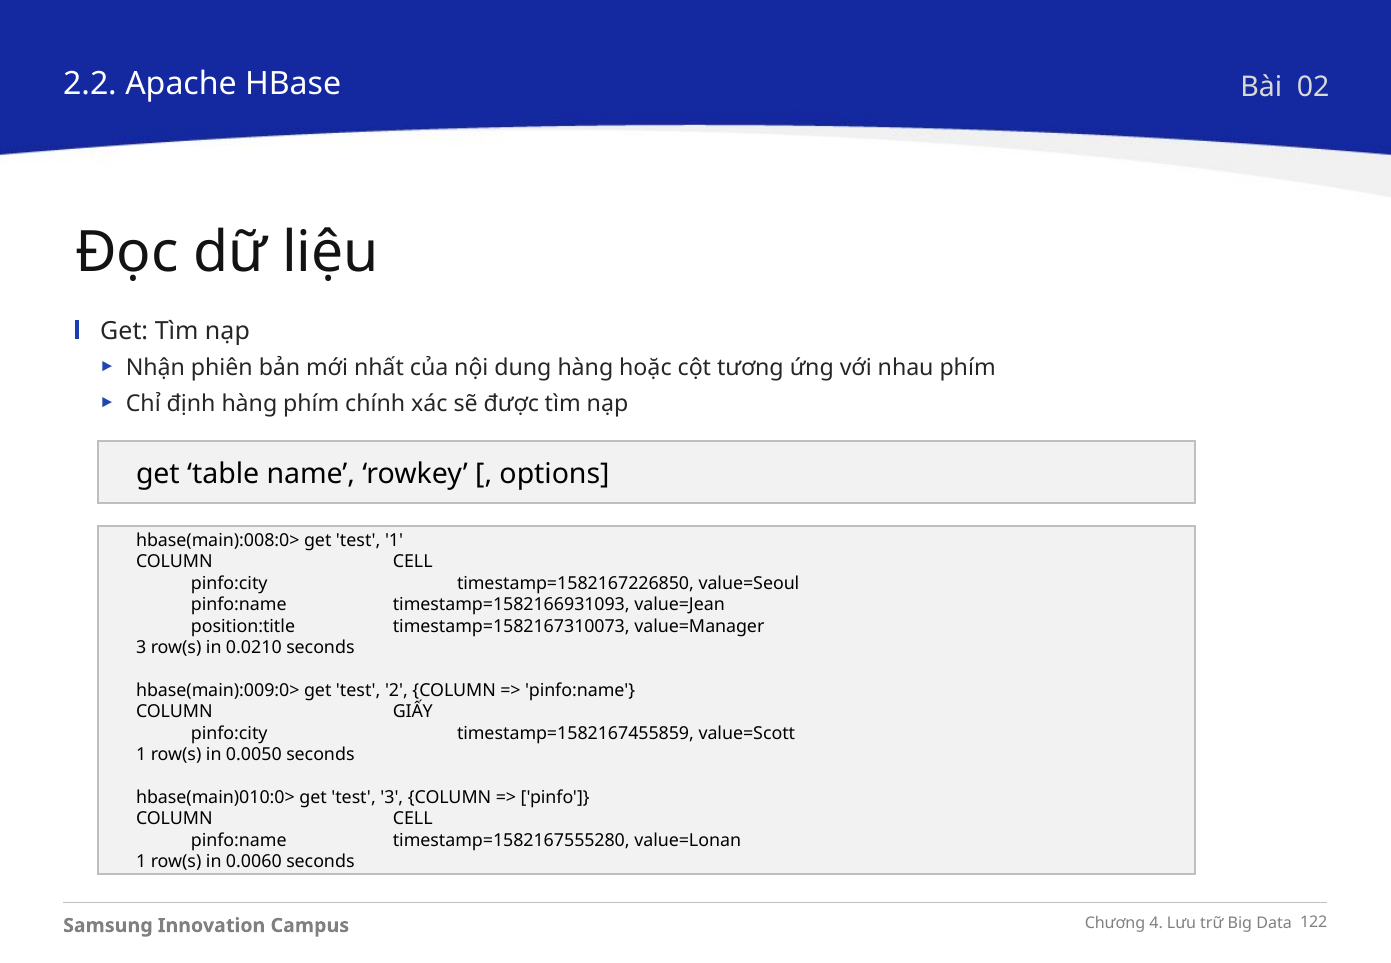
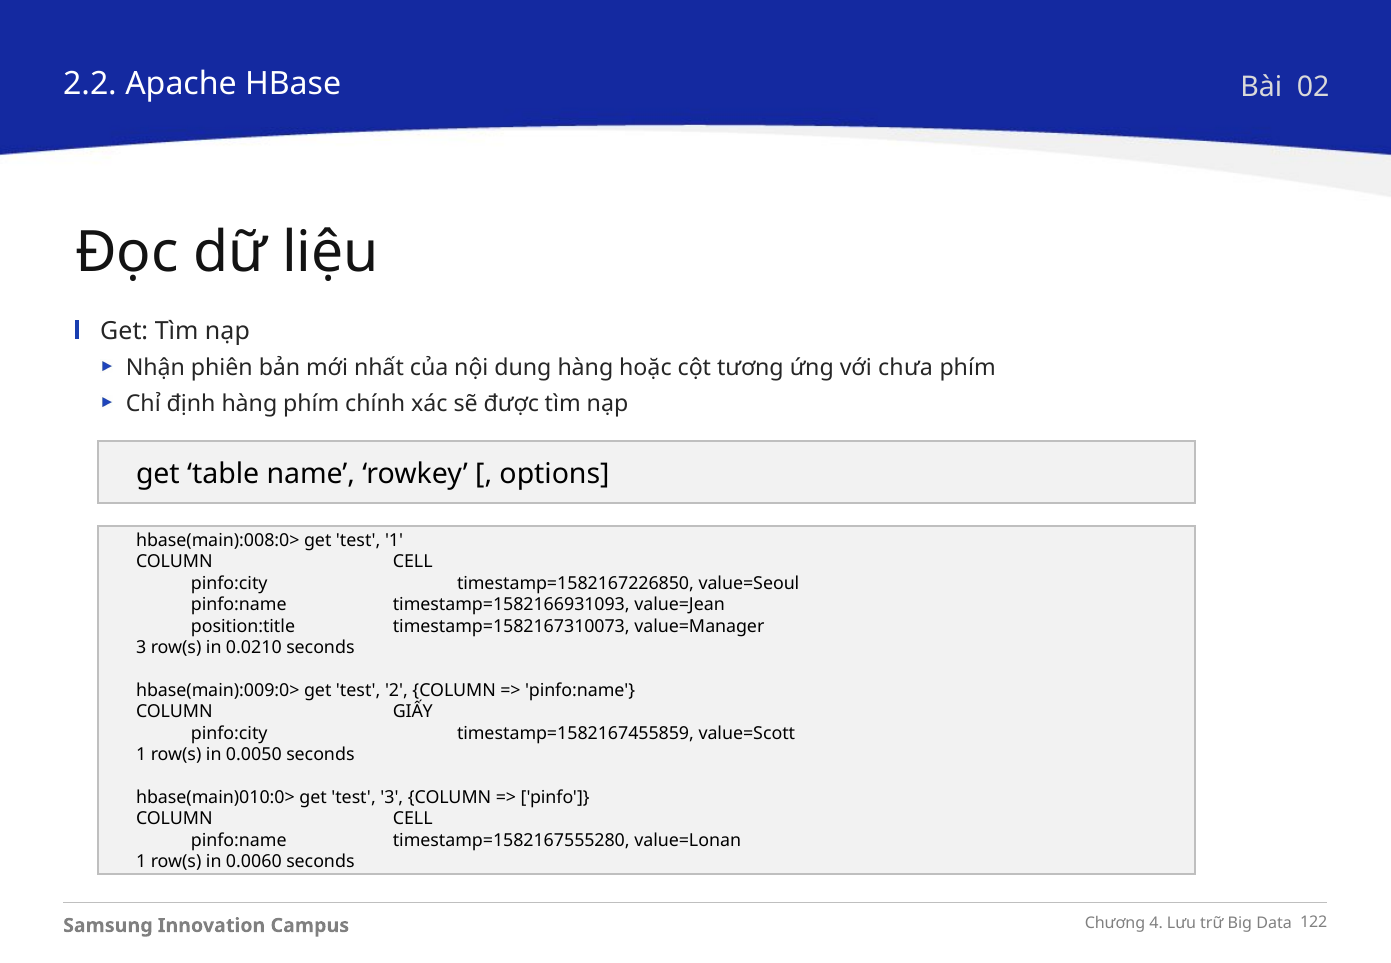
nhau: nhau -> chưa
